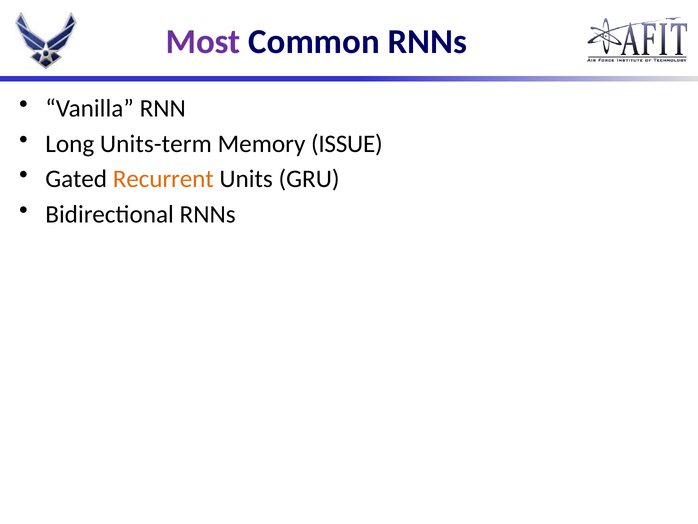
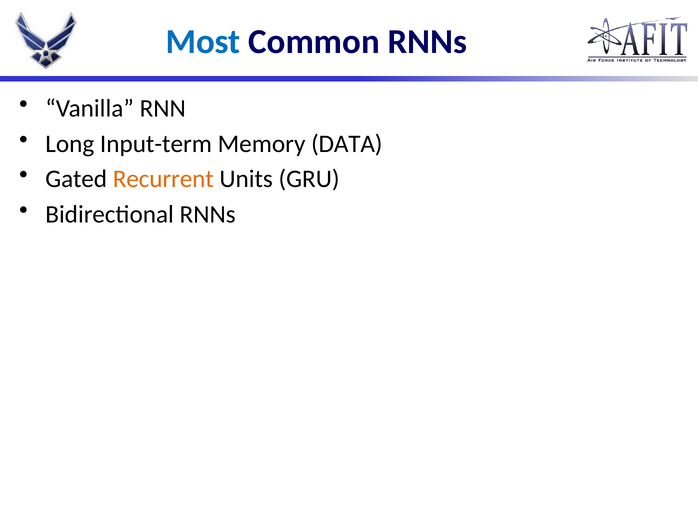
Most colour: purple -> blue
Units-term: Units-term -> Input-term
ISSUE: ISSUE -> DATA
